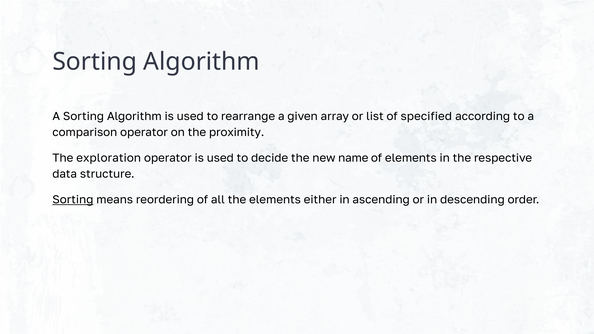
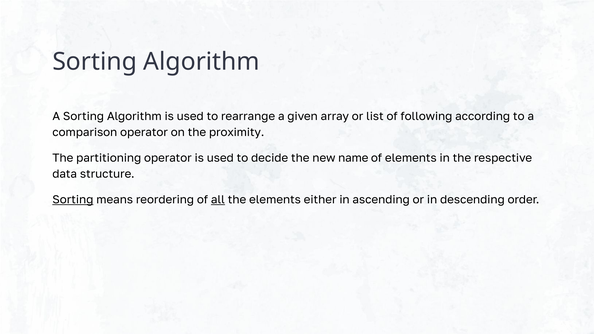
specified: specified -> following
exploration: exploration -> partitioning
all underline: none -> present
